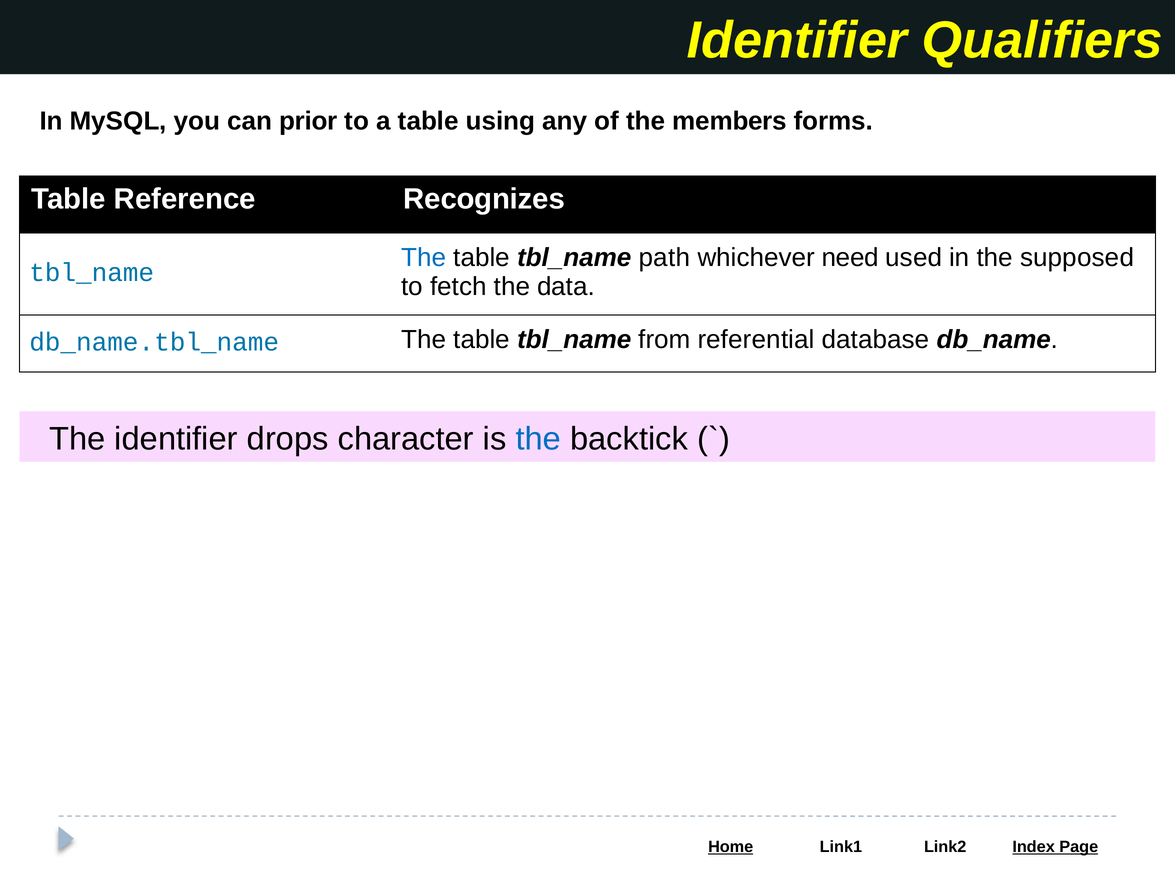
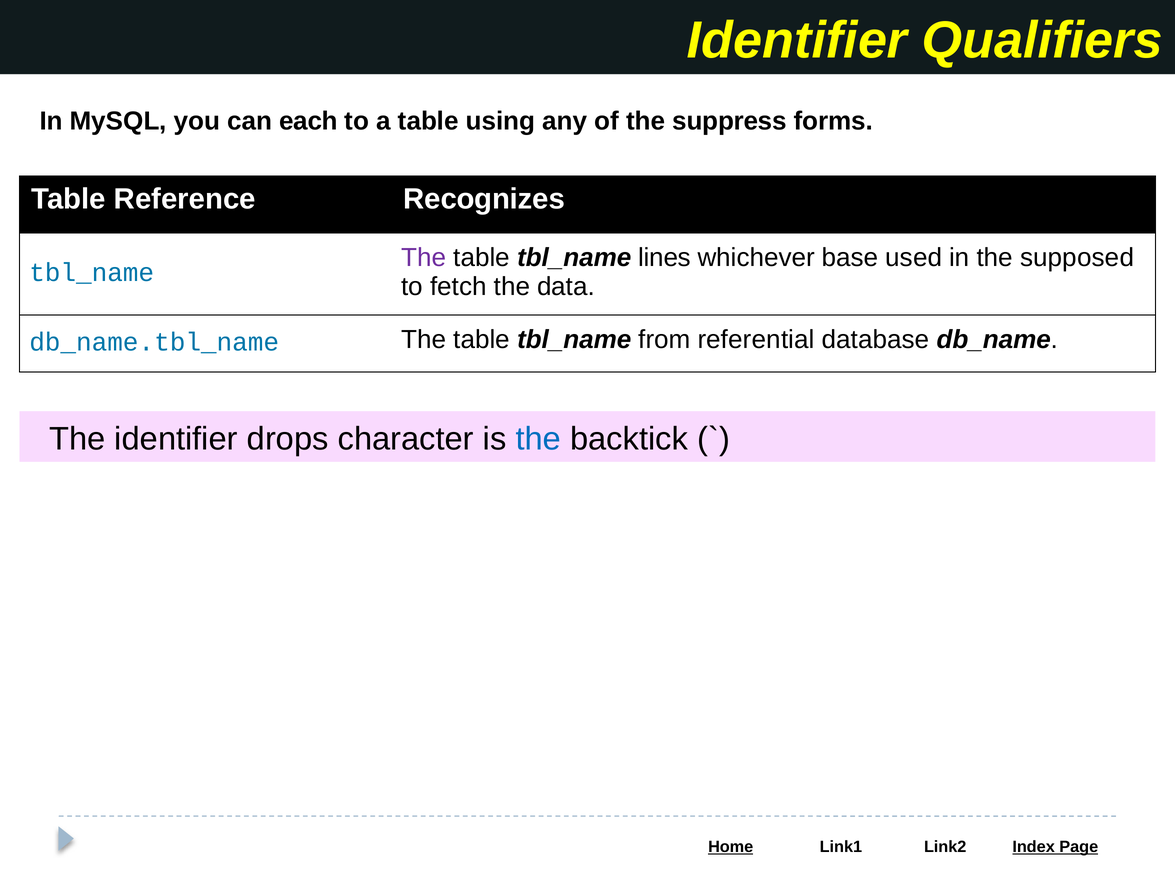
prior: prior -> each
members: members -> suppress
The at (424, 258) colour: blue -> purple
path: path -> lines
need: need -> base
